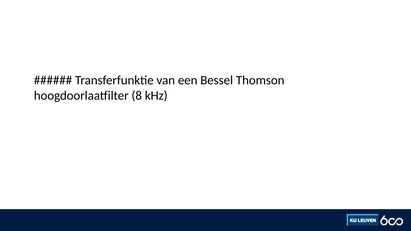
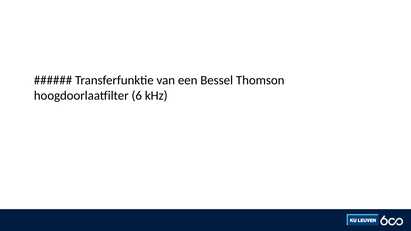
8: 8 -> 6
